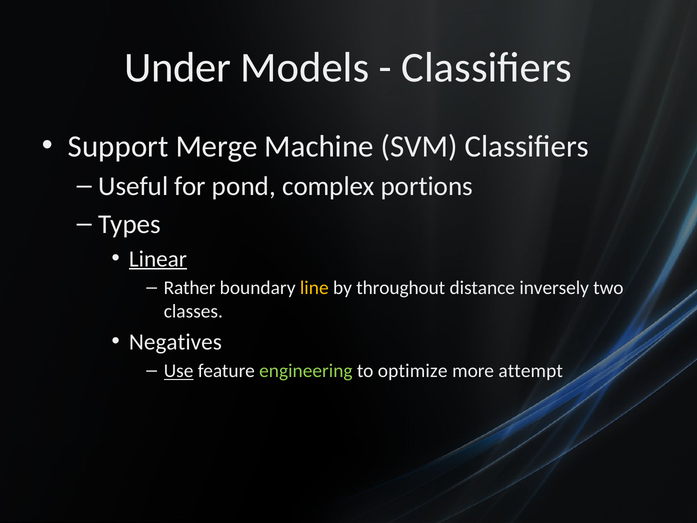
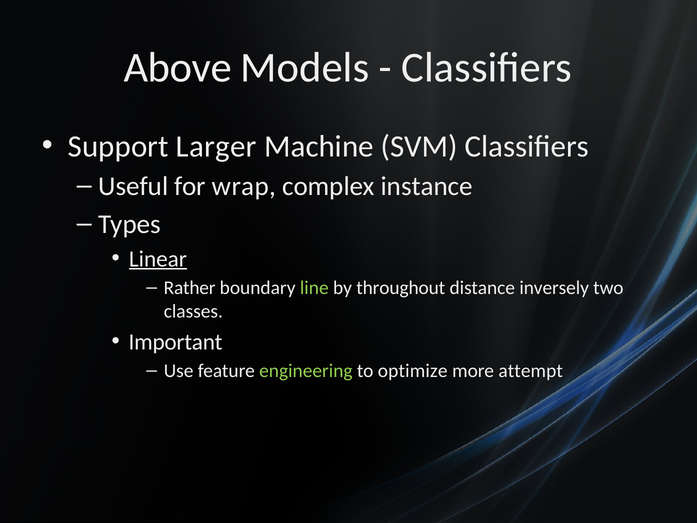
Under: Under -> Above
Merge: Merge -> Larger
pond: pond -> wrap
portions: portions -> instance
line colour: yellow -> light green
Negatives: Negatives -> Important
Use underline: present -> none
